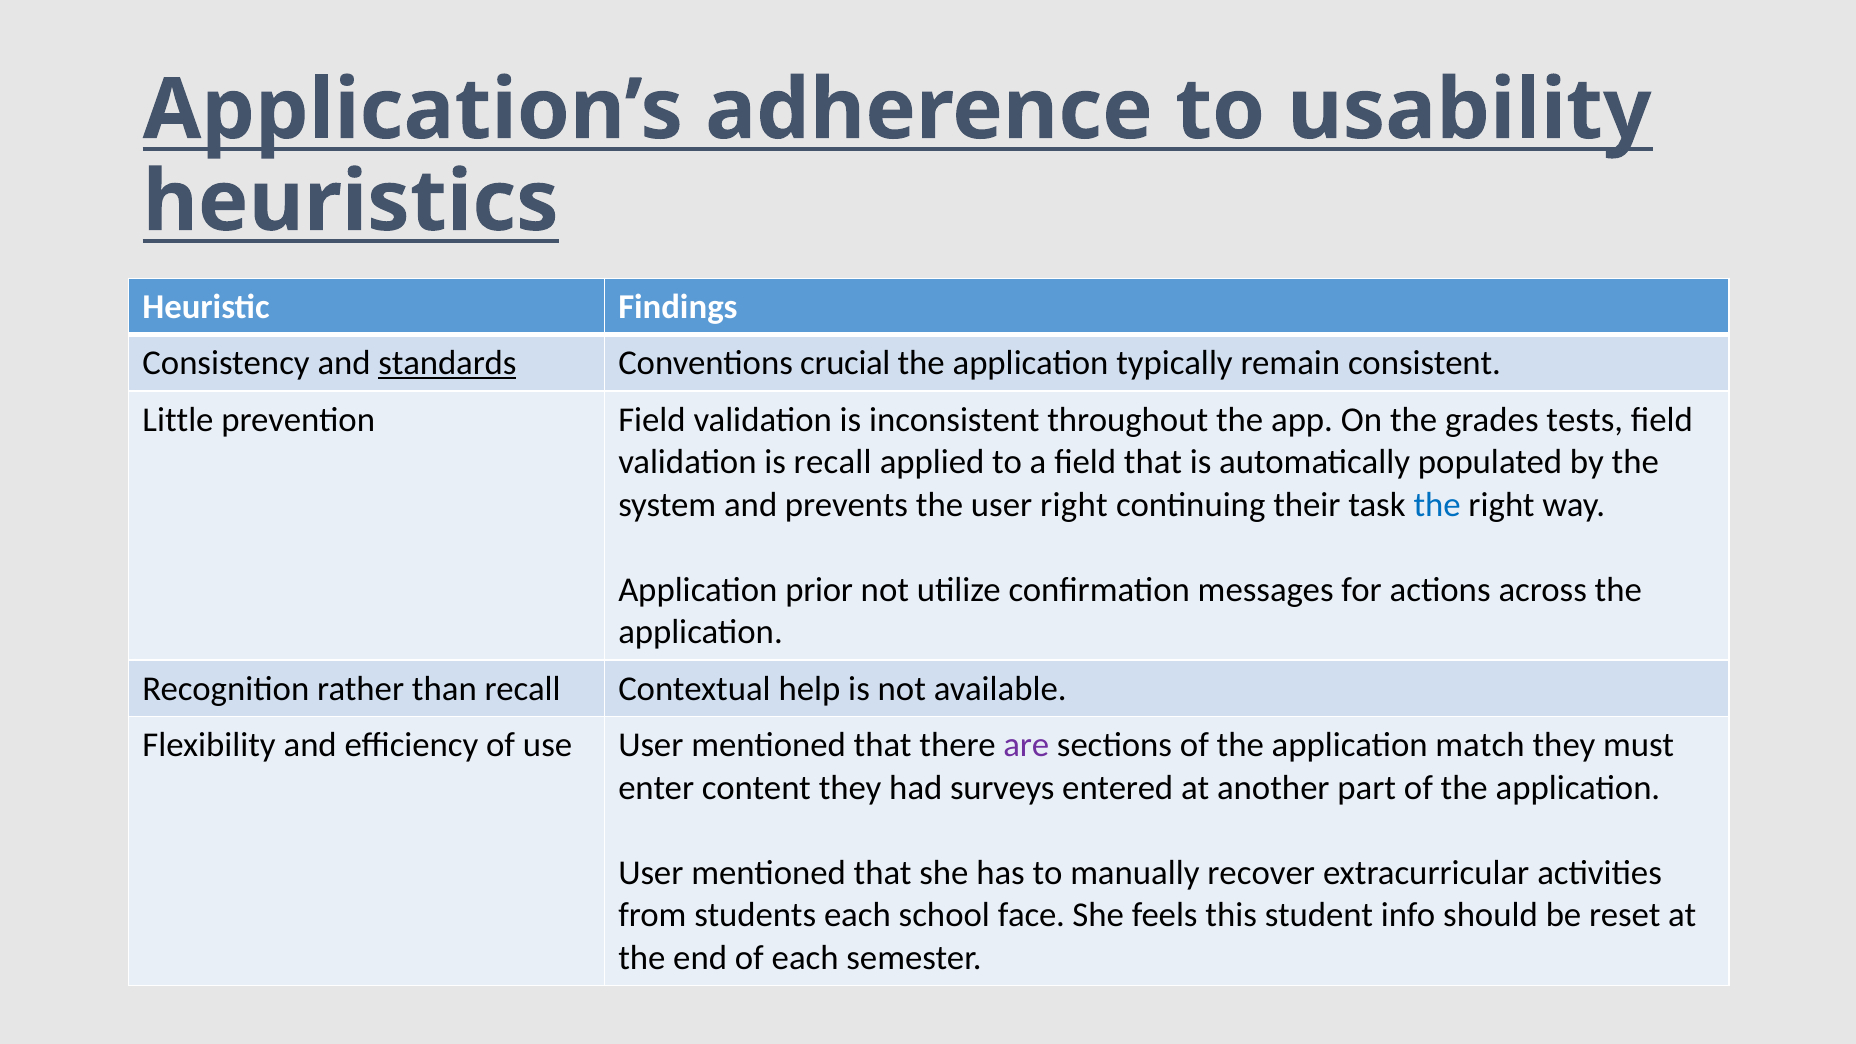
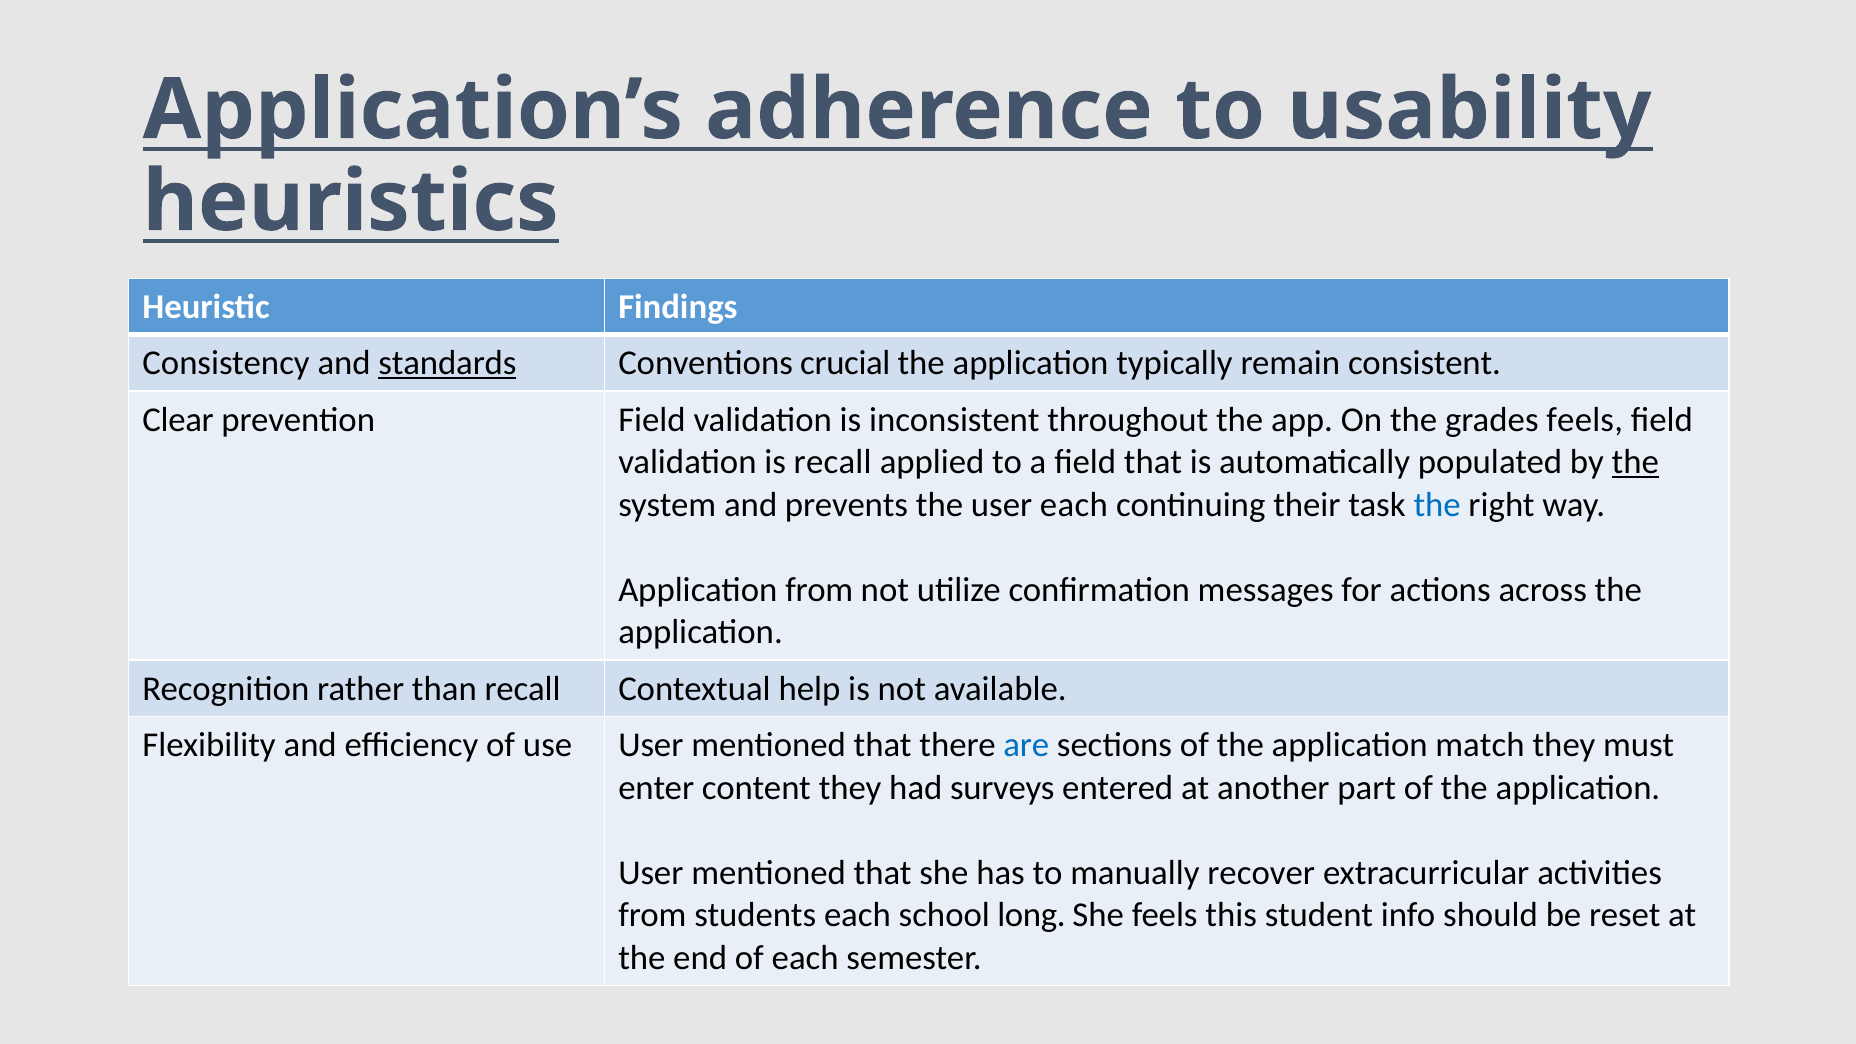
Little: Little -> Clear
grades tests: tests -> feels
the at (1635, 462) underline: none -> present
user right: right -> each
Application prior: prior -> from
are colour: purple -> blue
face: face -> long
